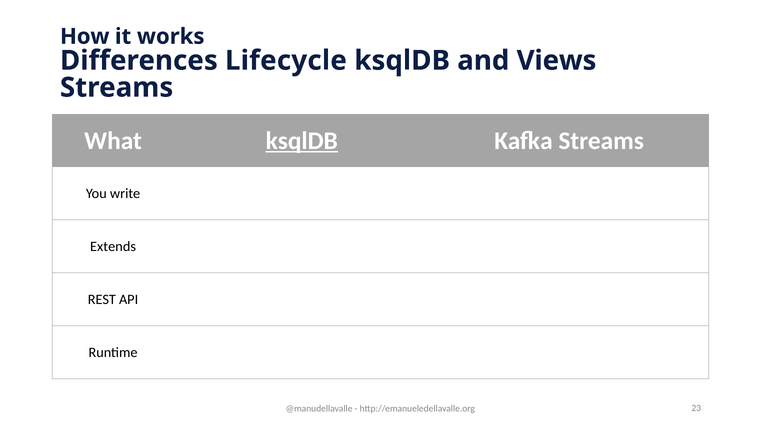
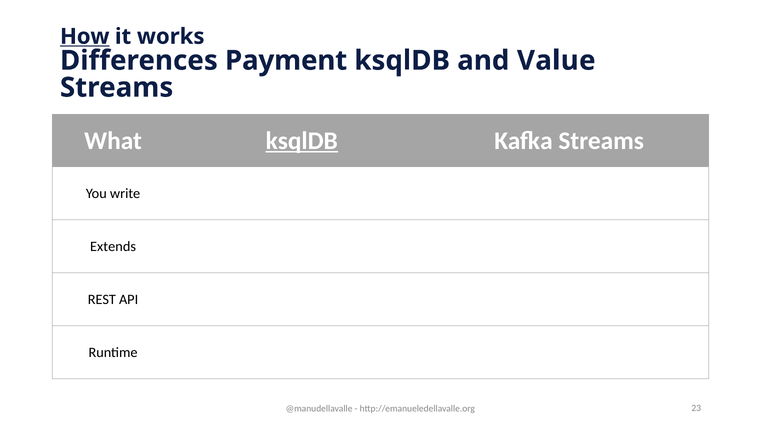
How underline: none -> present
Lifecycle: Lifecycle -> Payment
Views: Views -> Value
